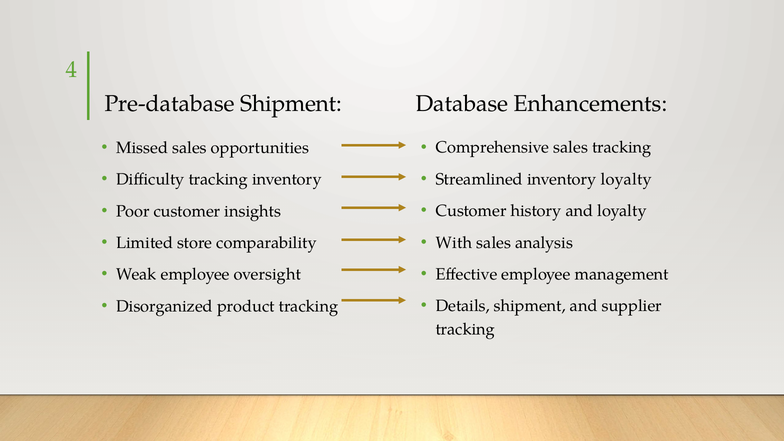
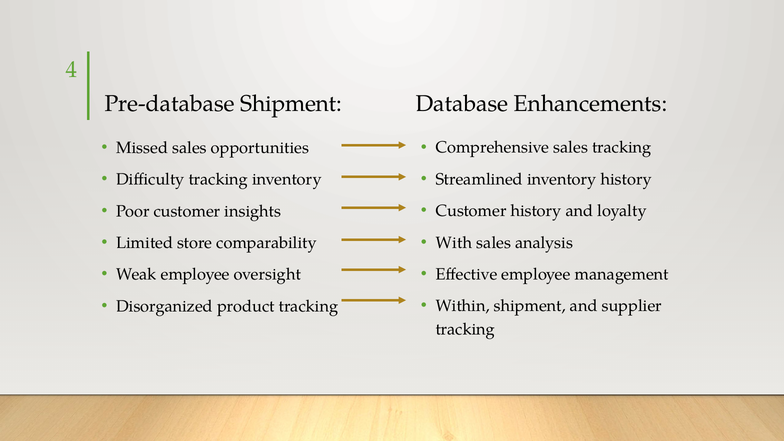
inventory loyalty: loyalty -> history
Details: Details -> Within
